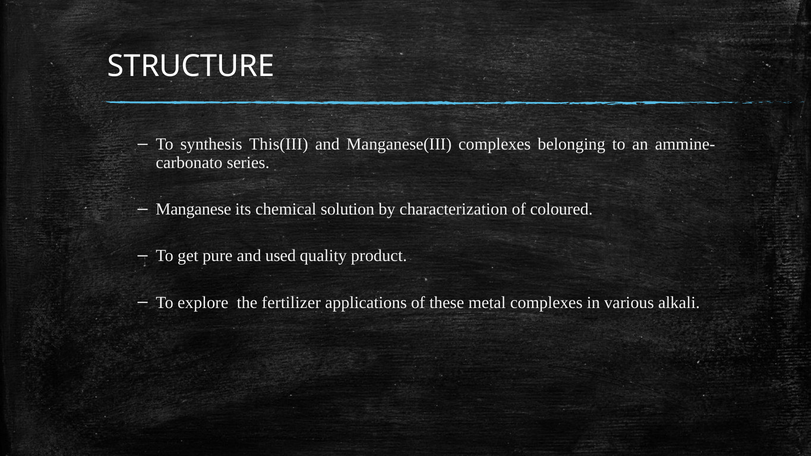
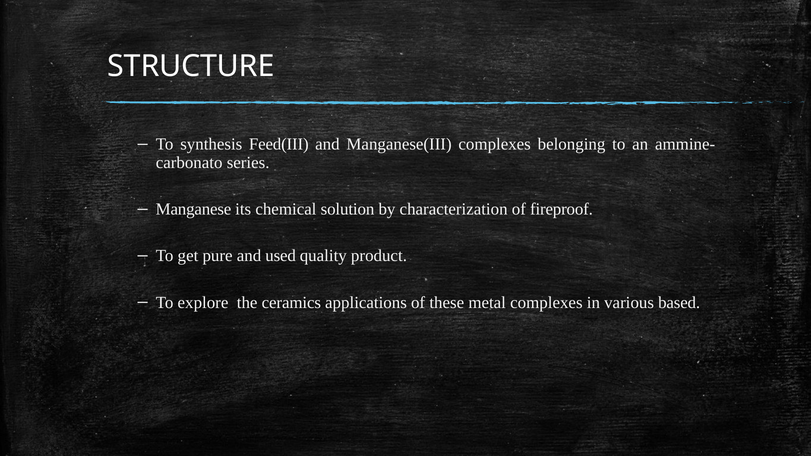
This(III: This(III -> Feed(III
coloured: coloured -> fireproof
fertilizer: fertilizer -> ceramics
alkali: alkali -> based
